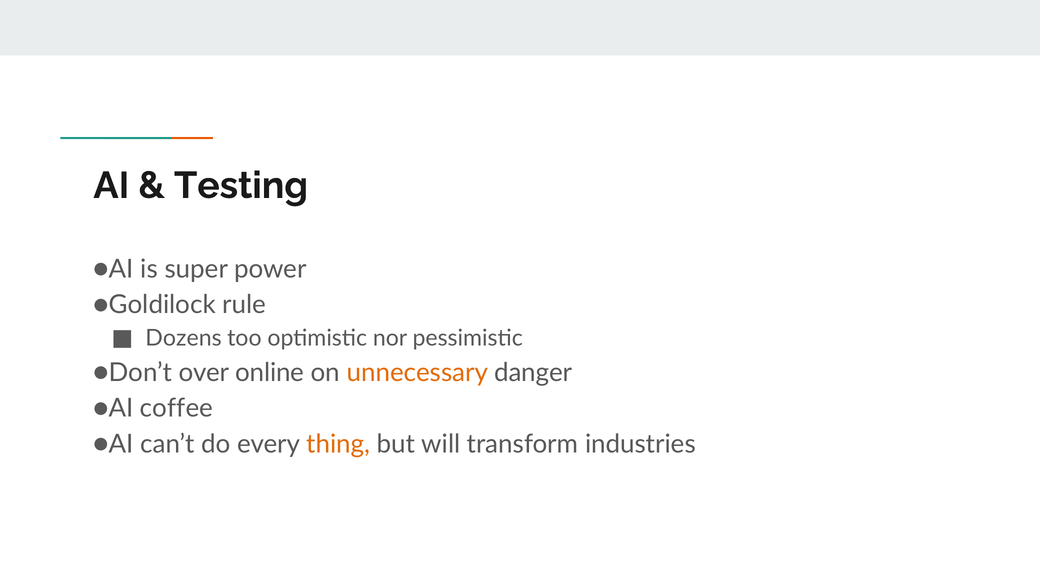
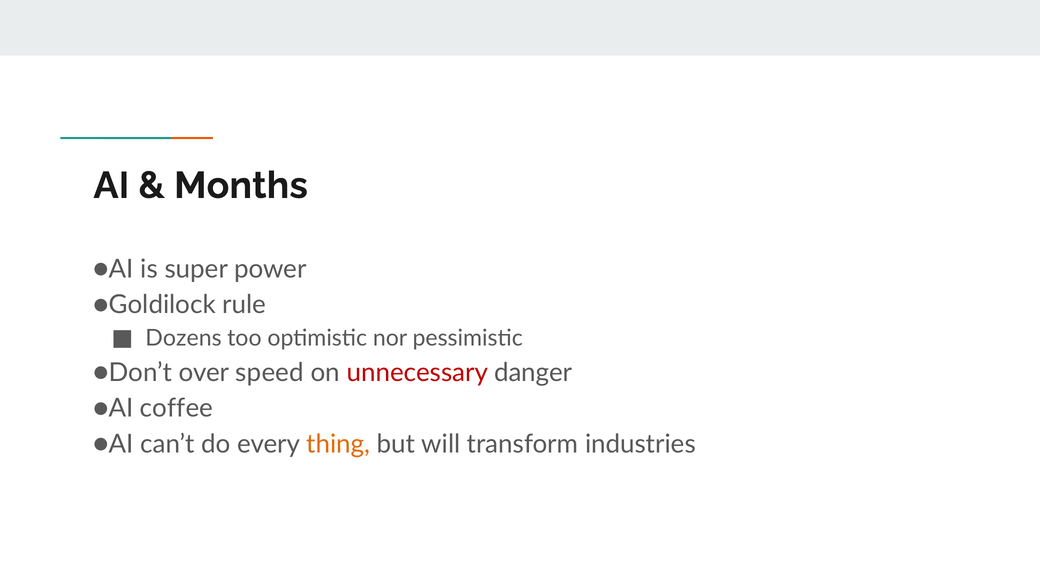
Testing: Testing -> Months
online: online -> speed
unnecessary colour: orange -> red
